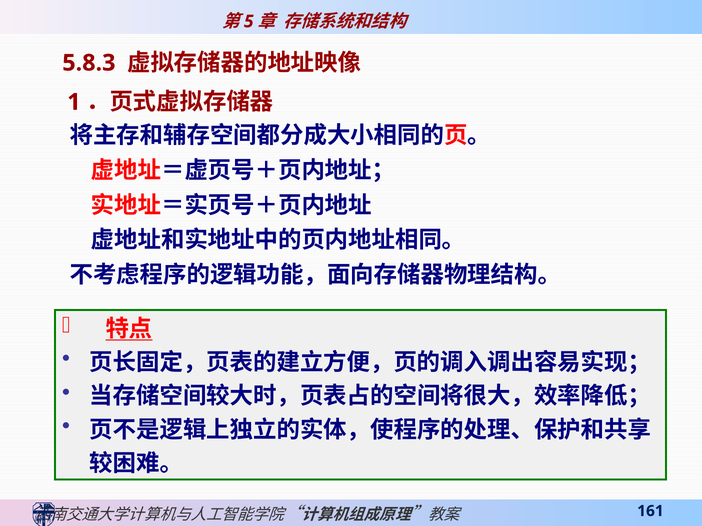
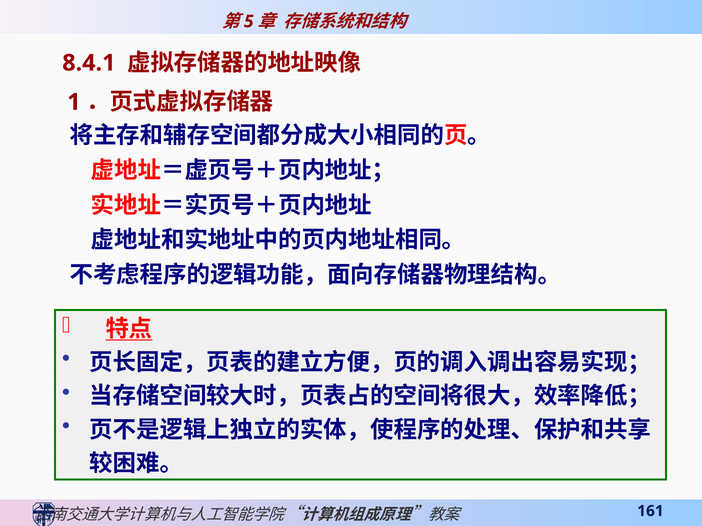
5.8.3: 5.8.3 -> 8.4.1
